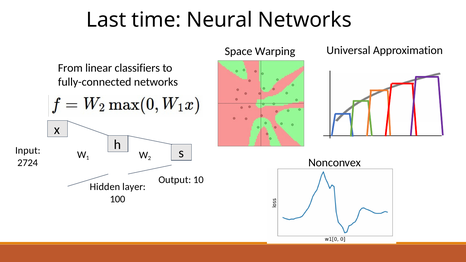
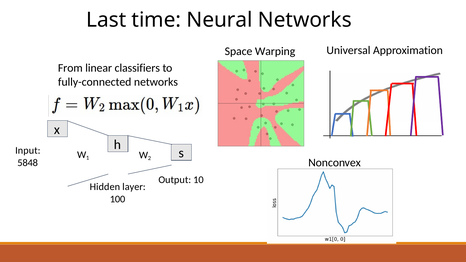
2724: 2724 -> 5848
